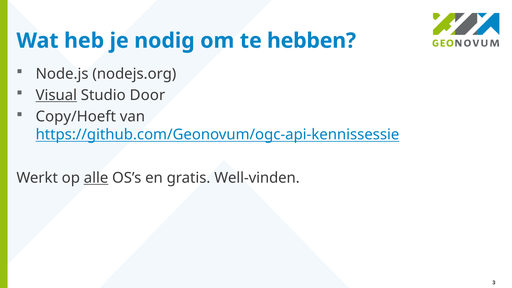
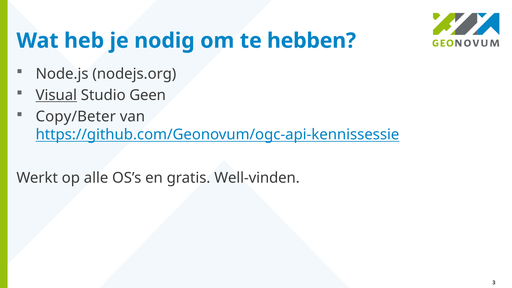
Door: Door -> Geen
Copy/Hoeft: Copy/Hoeft -> Copy/Beter
alle underline: present -> none
